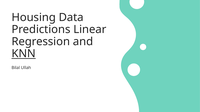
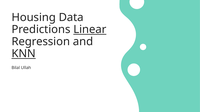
Linear underline: none -> present
